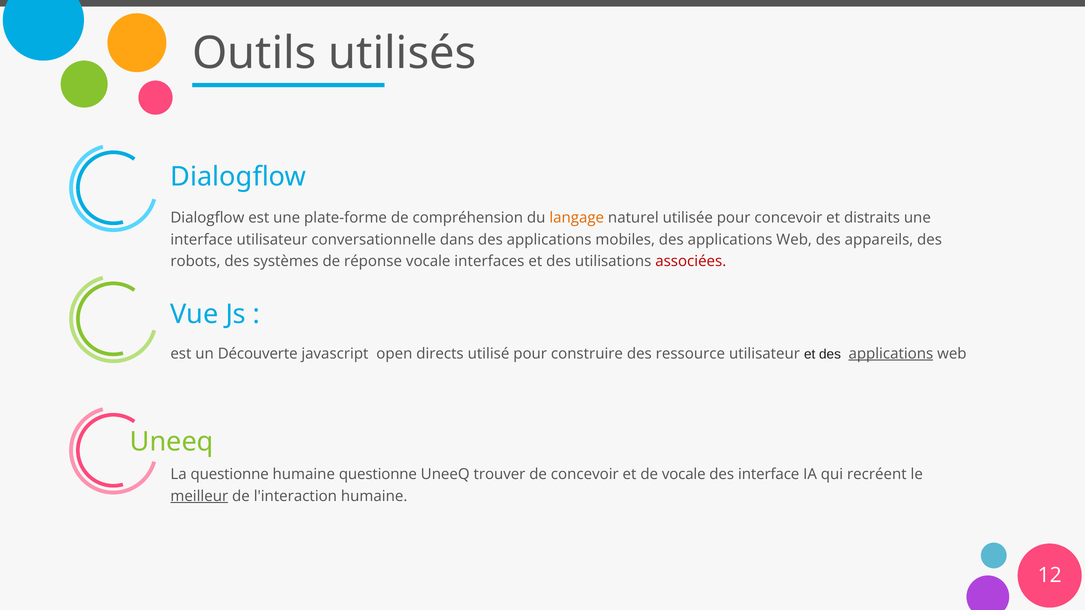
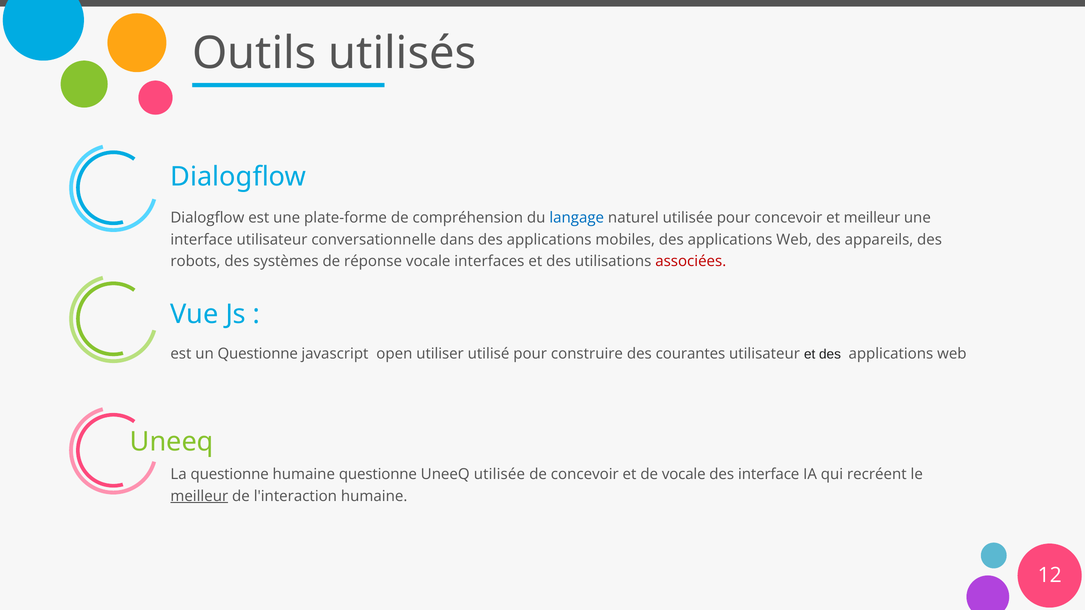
langage colour: orange -> blue
et distraits: distraits -> meilleur
un Découverte: Découverte -> Questionne
directs: directs -> utiliser
ressource: ressource -> courantes
applications at (891, 354) underline: present -> none
UneeQ trouver: trouver -> utilisée
